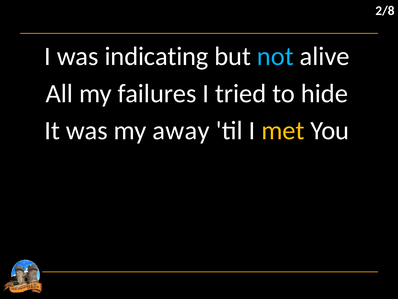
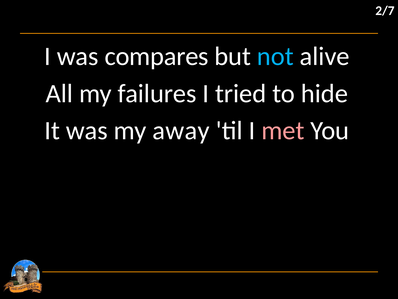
2/8: 2/8 -> 2/7
indicating: indicating -> compares
met colour: yellow -> pink
